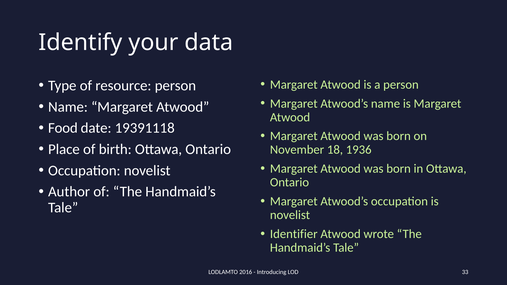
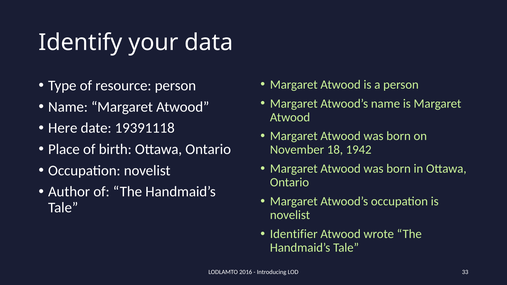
Food: Food -> Here
1936: 1936 -> 1942
